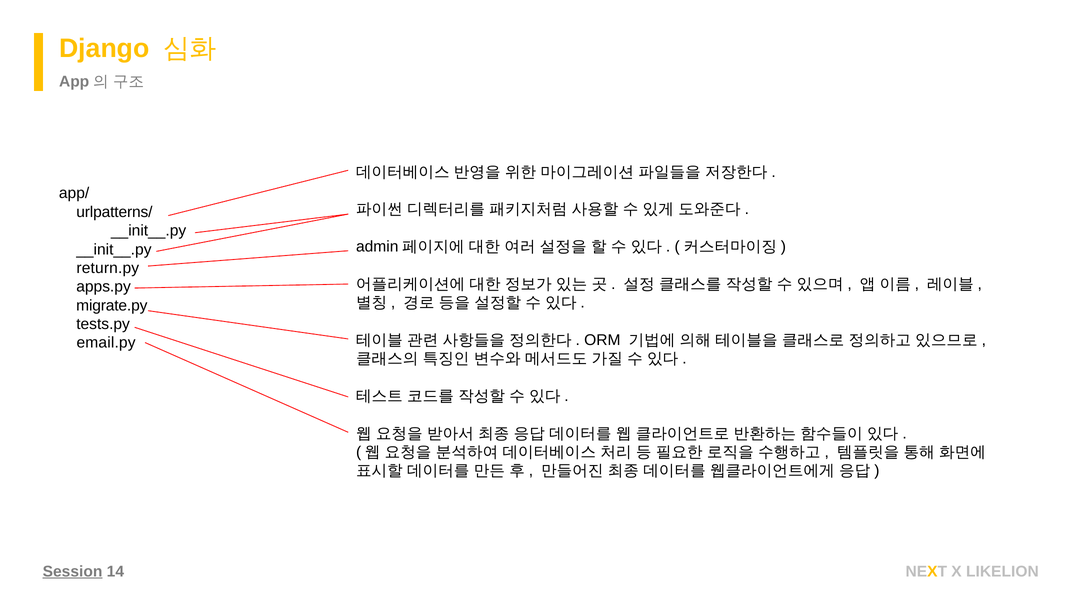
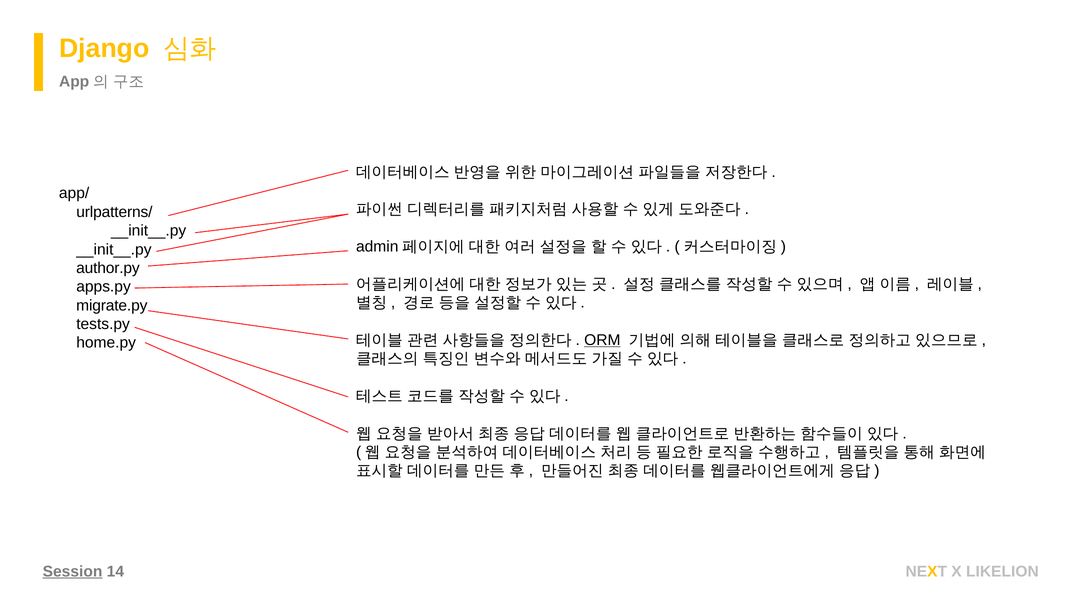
return.py: return.py -> author.py
ORM underline: none -> present
email.py: email.py -> home.py
